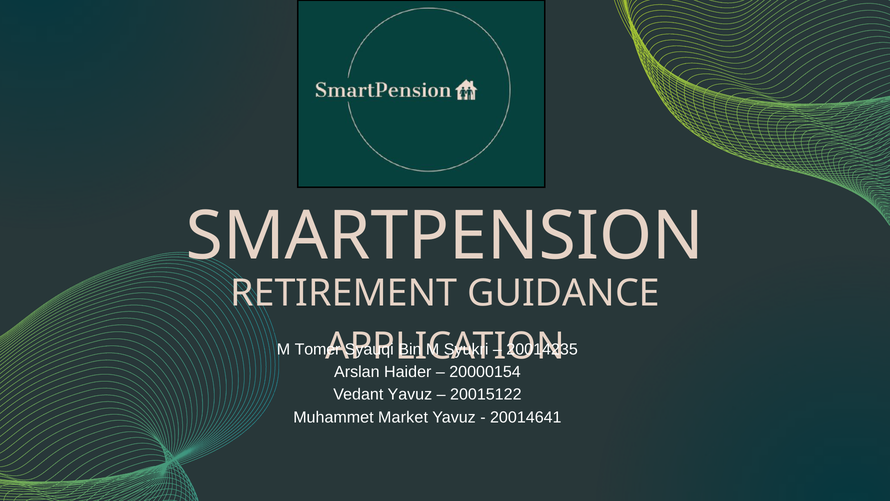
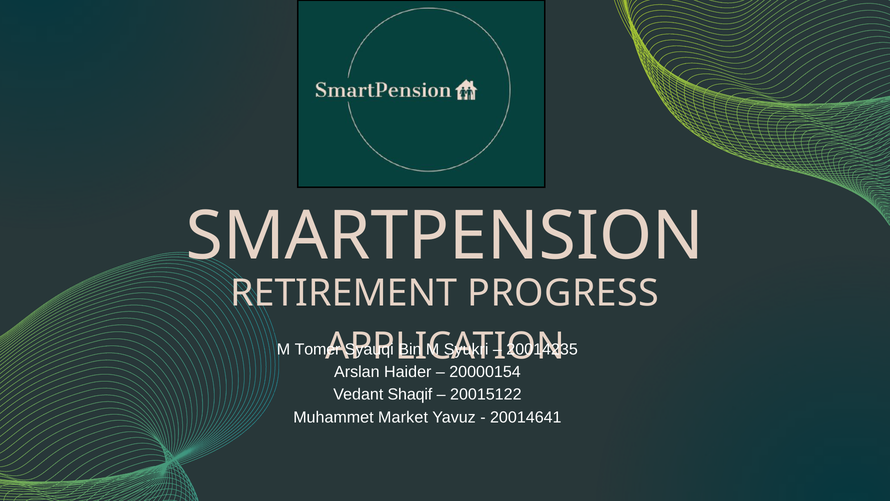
GUIDANCE: GUIDANCE -> PROGRESS
Vedant Yavuz: Yavuz -> Shaqif
